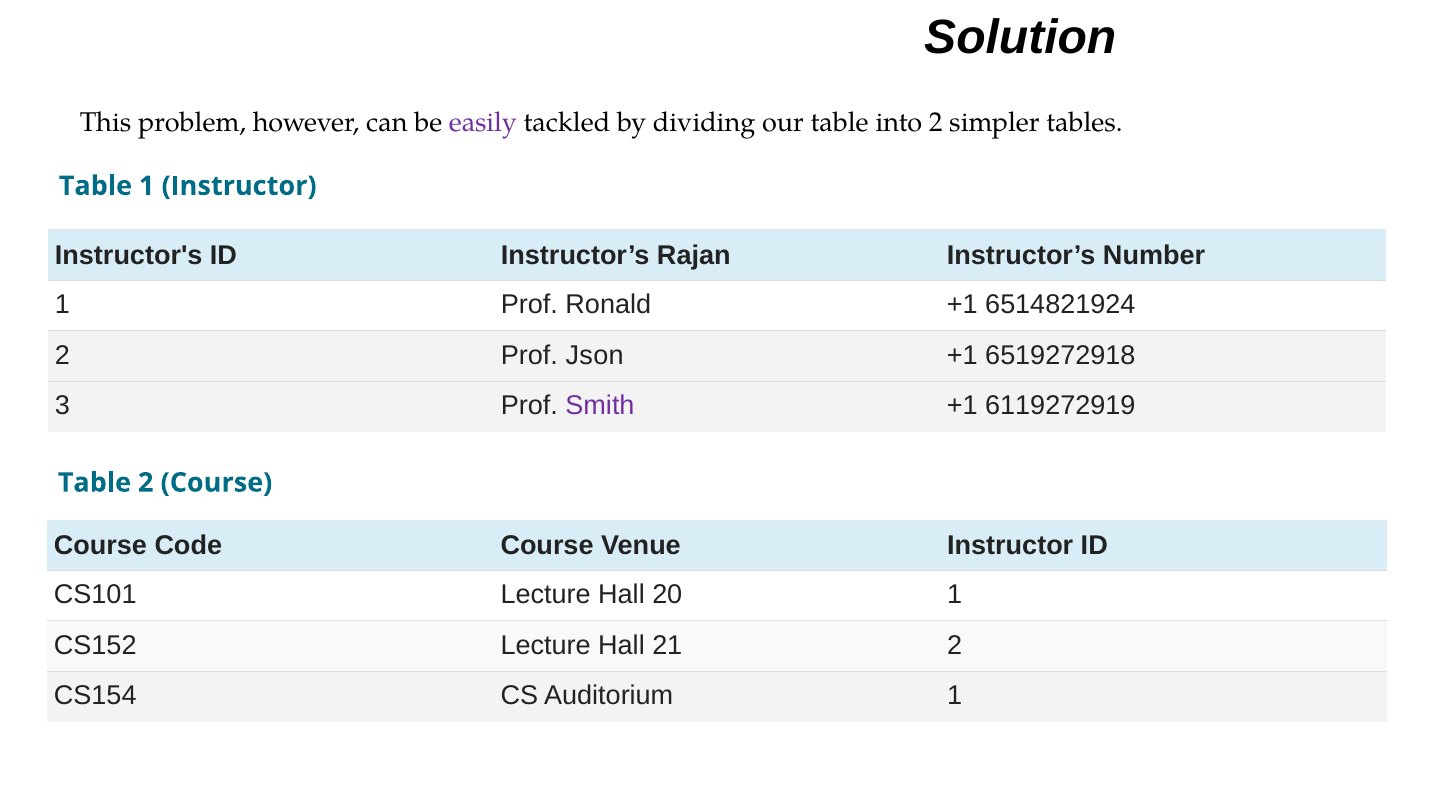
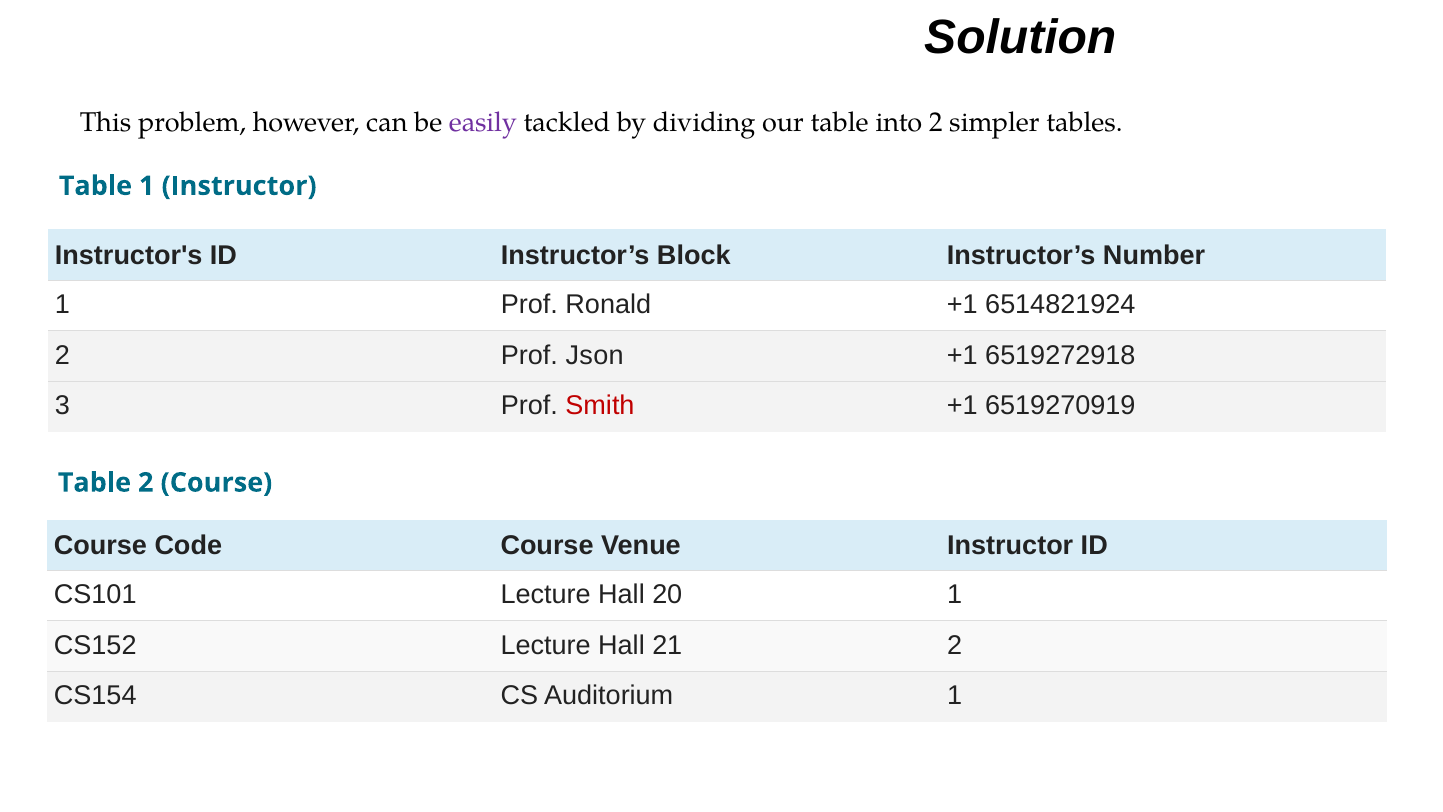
Rajan: Rajan -> Block
Smith colour: purple -> red
6119272919: 6119272919 -> 6519270919
